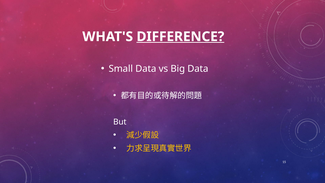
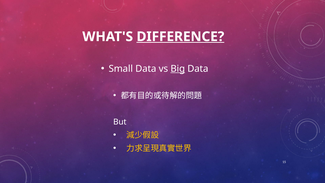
Big underline: none -> present
